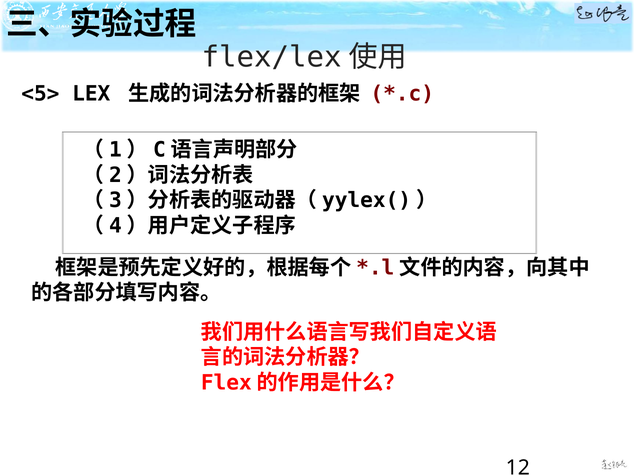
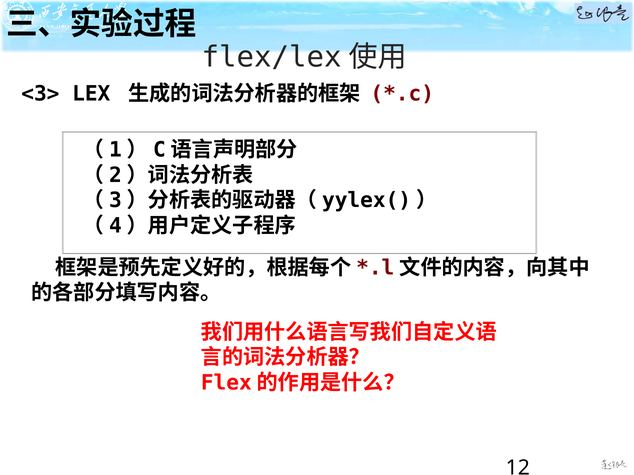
<5>: <5> -> <3>
